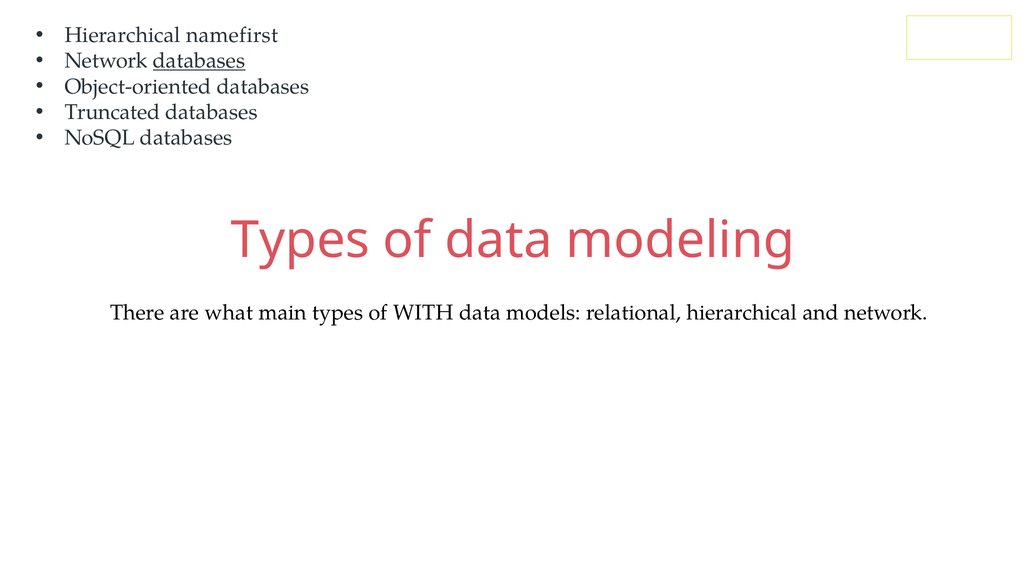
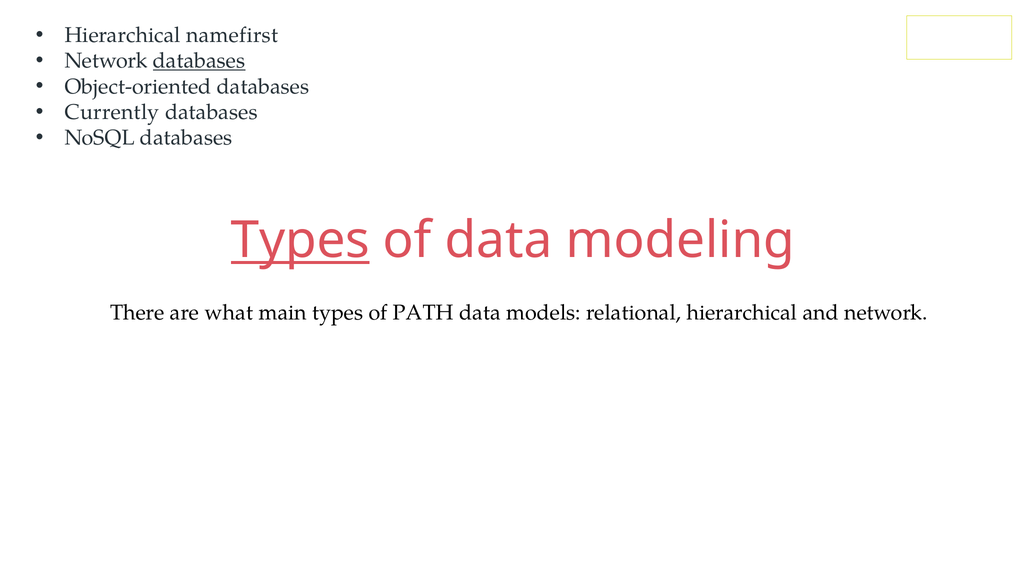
Truncated: Truncated -> Currently
Types at (300, 241) underline: none -> present
WITH: WITH -> PATH
